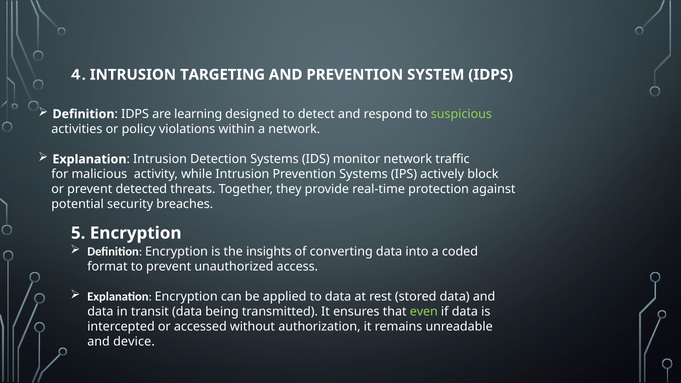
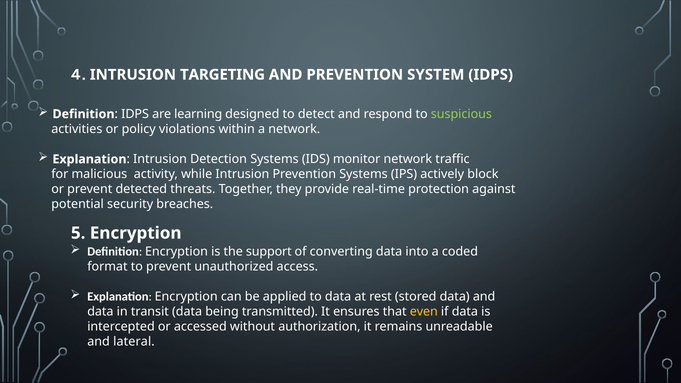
insights: insights -> support
even colour: light green -> yellow
device: device -> lateral
